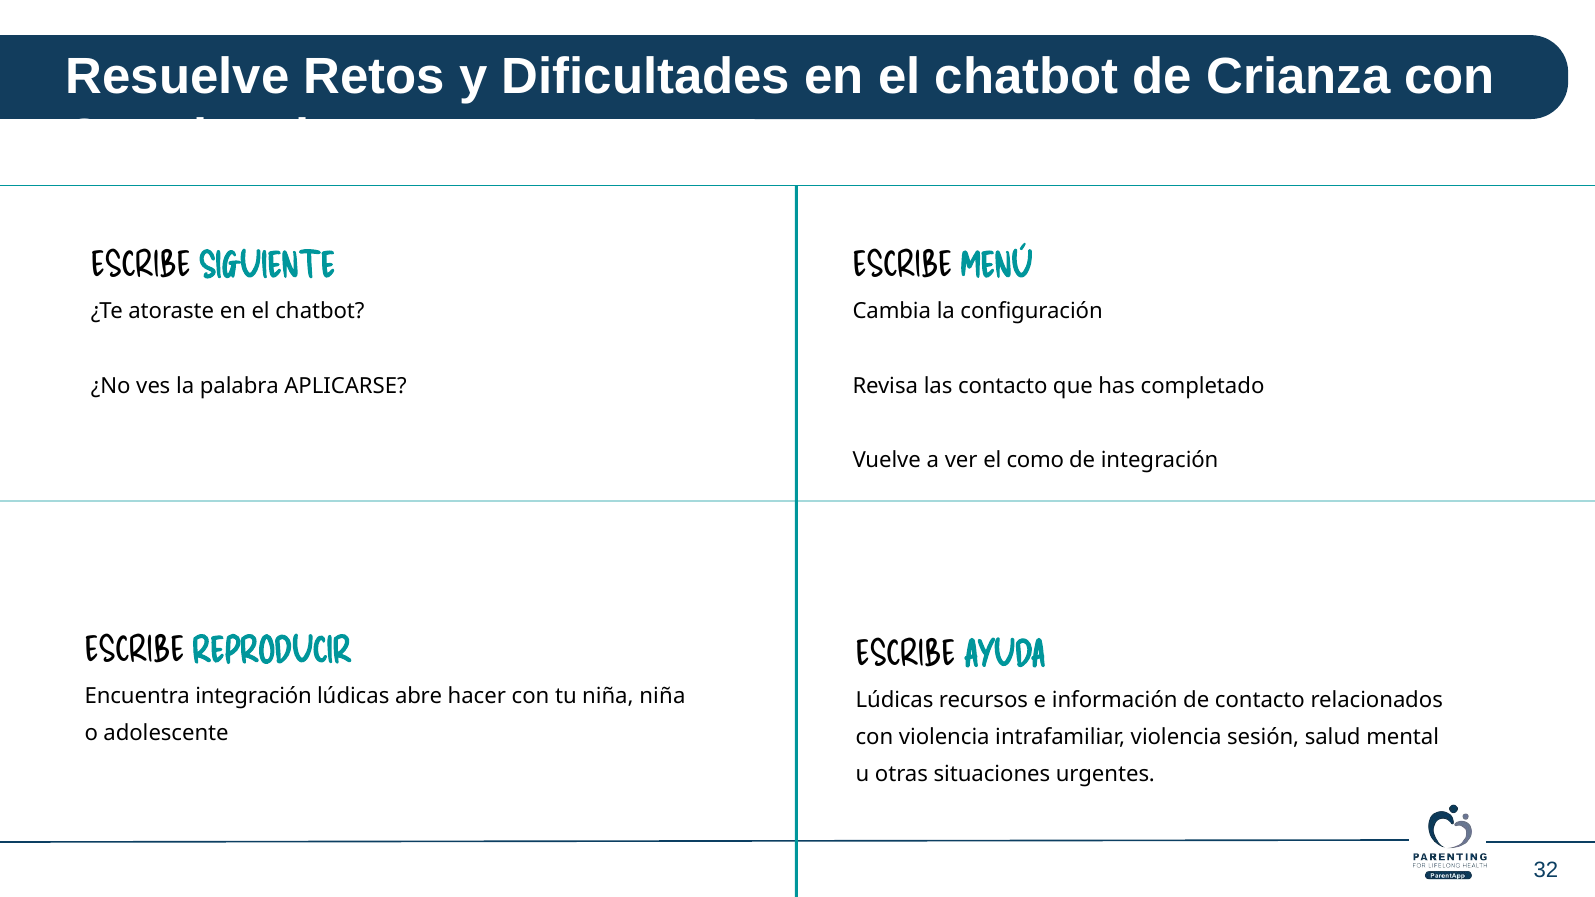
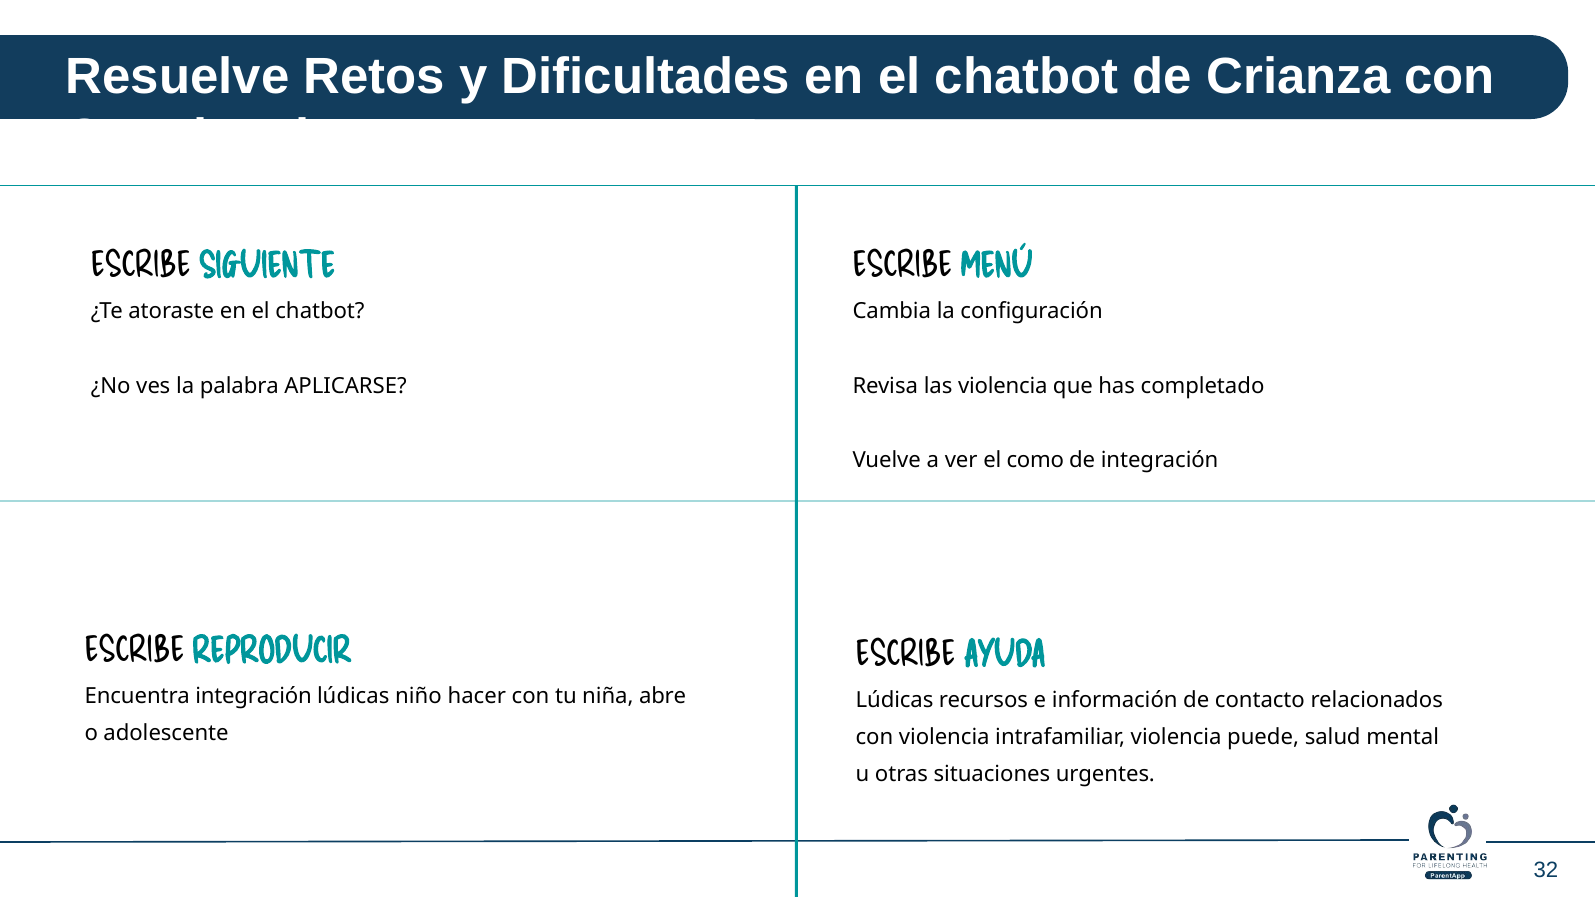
las contacto: contacto -> violencia
abre: abre -> niño
niña niña: niña -> abre
sesión: sesión -> puede
